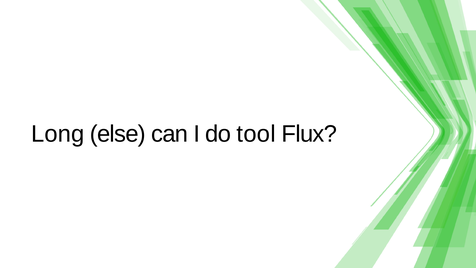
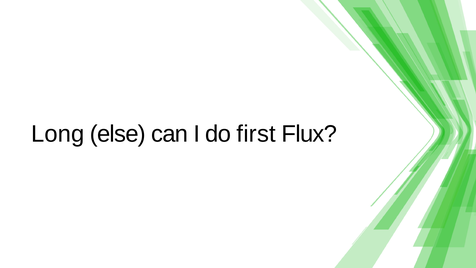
tool: tool -> first
